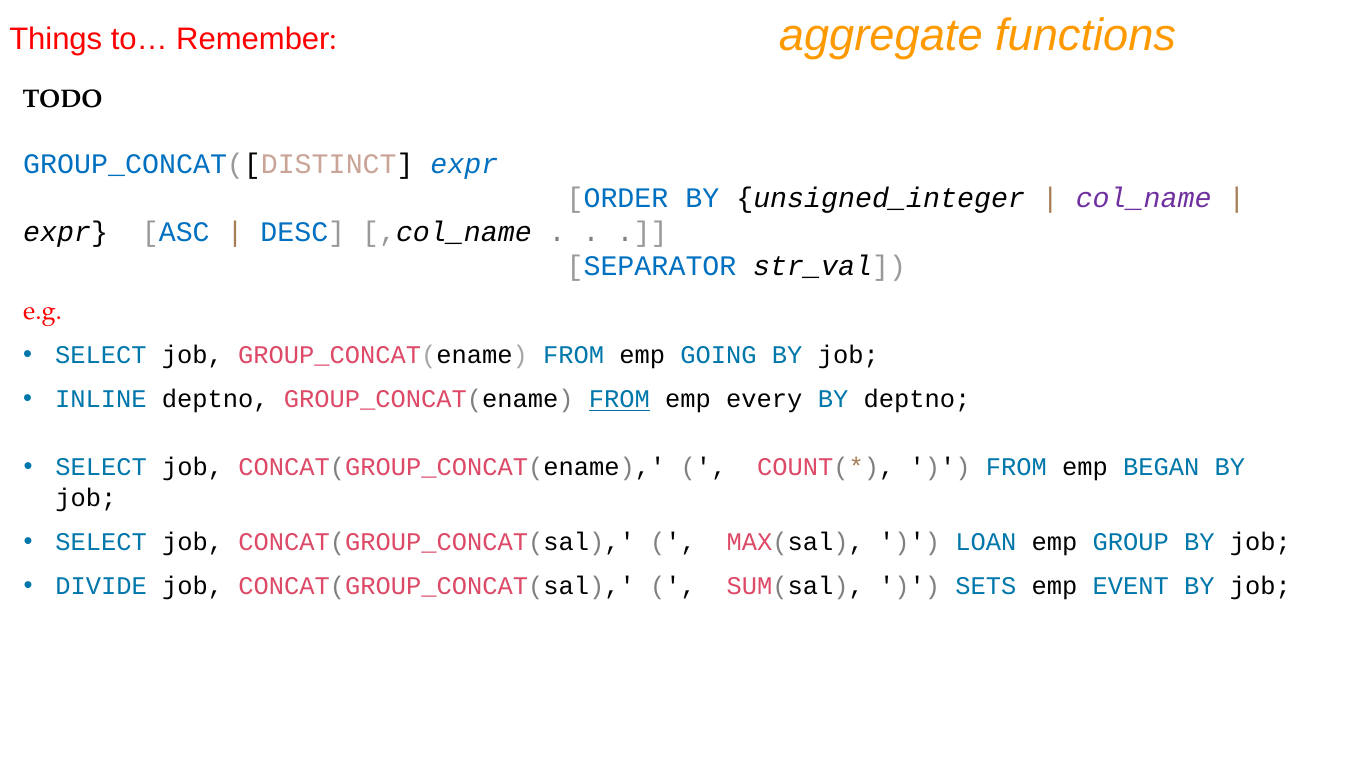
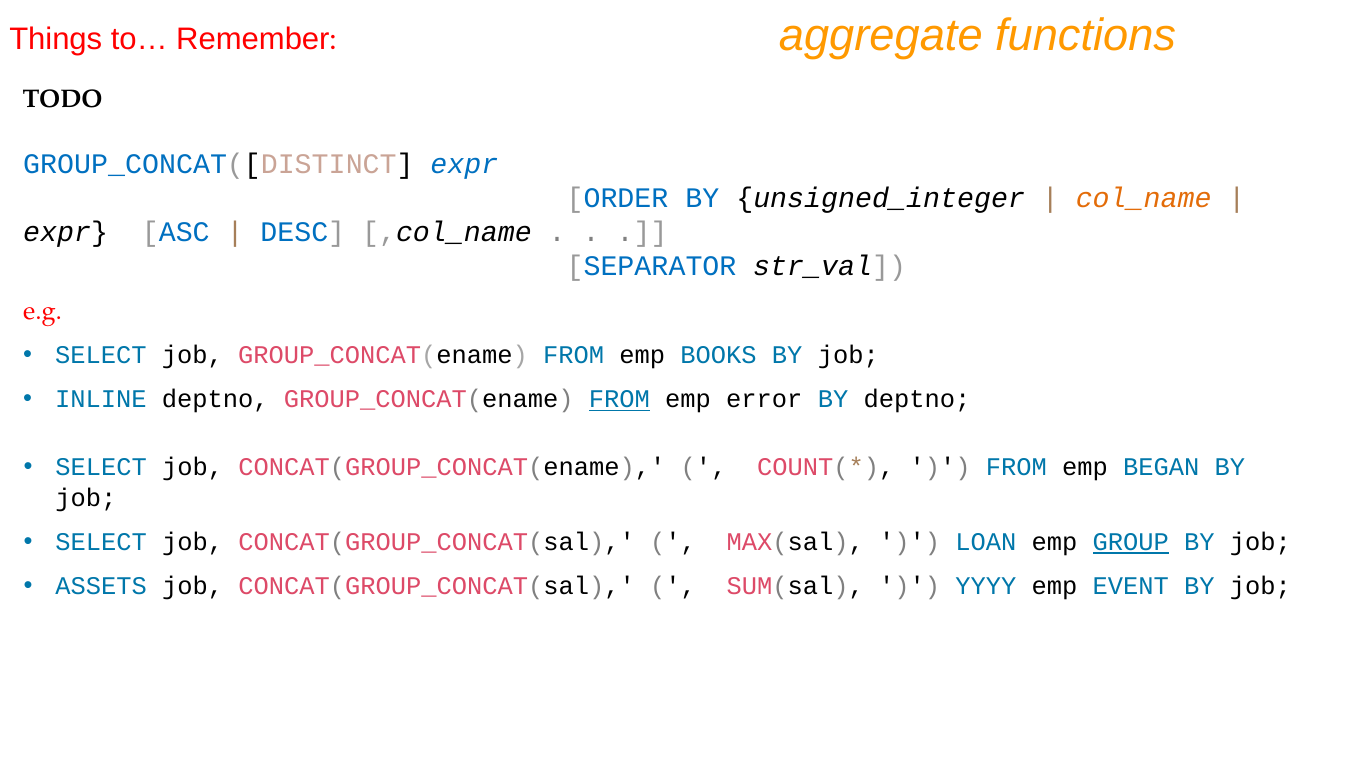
col_name colour: purple -> orange
GOING: GOING -> BOOKS
every: every -> error
GROUP underline: none -> present
DIVIDE: DIVIDE -> ASSETS
SETS: SETS -> YYYY
